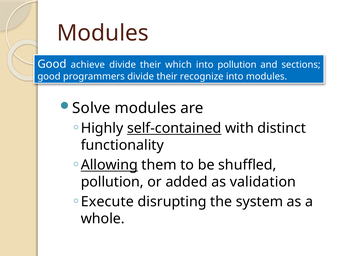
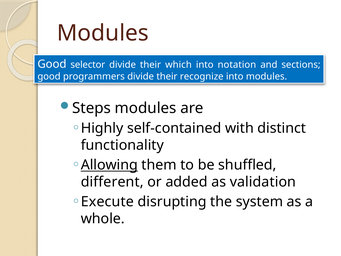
achieve: achieve -> selector
into pollution: pollution -> notation
Solve: Solve -> Steps
self-contained underline: present -> none
pollution at (112, 182): pollution -> different
